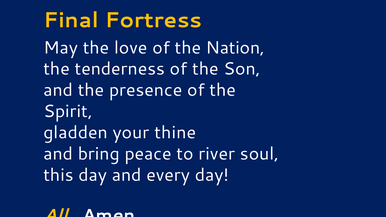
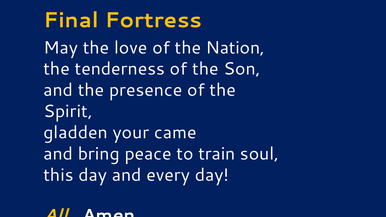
thine: thine -> came
river: river -> train
